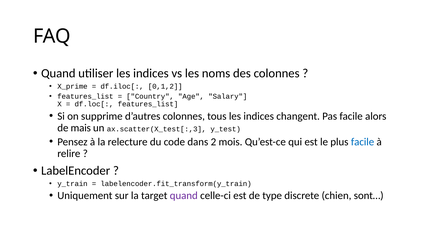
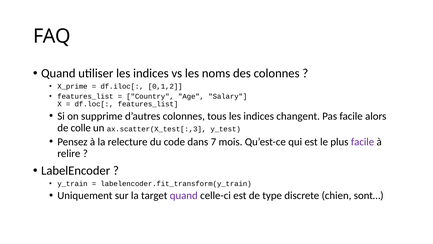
mais: mais -> colle
2: 2 -> 7
facile at (363, 142) colour: blue -> purple
